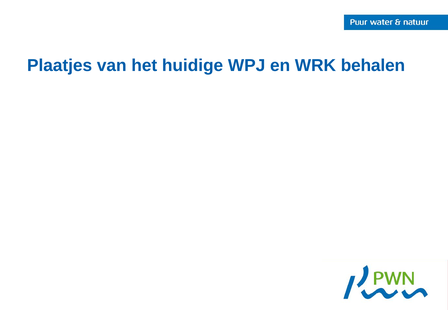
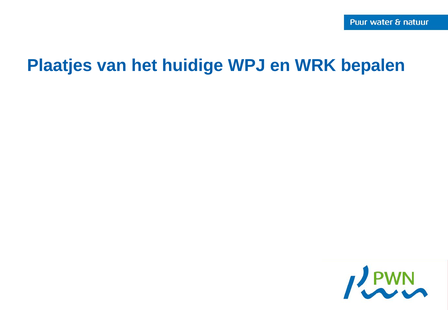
behalen: behalen -> bepalen
